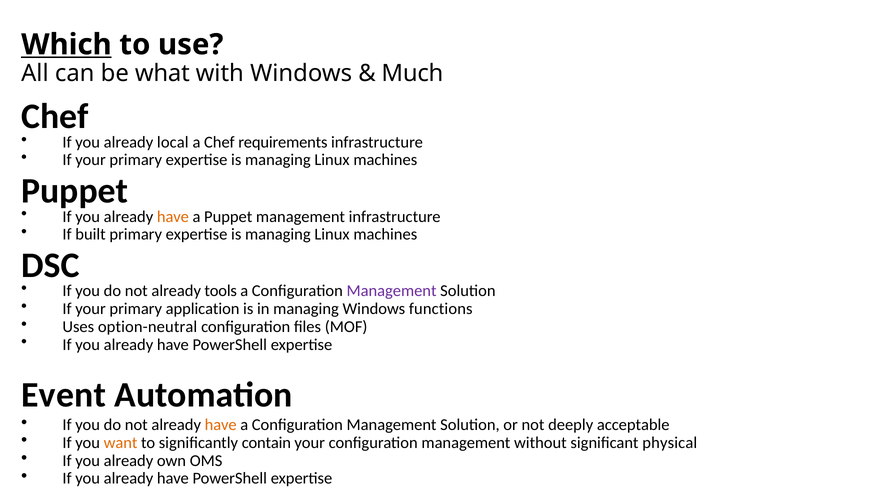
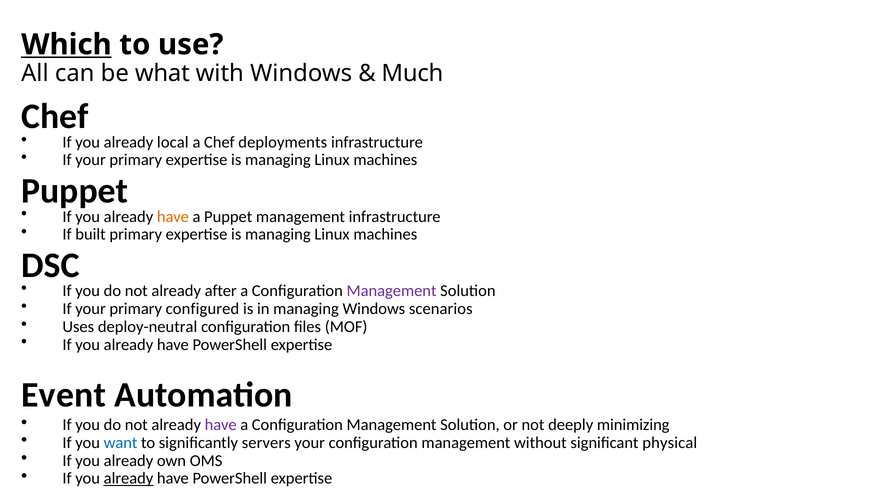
requirements: requirements -> deployments
tools: tools -> after
application: application -> configured
functions: functions -> scenarios
option-neutral: option-neutral -> deploy-neutral
have at (221, 424) colour: orange -> purple
acceptable: acceptable -> minimizing
want colour: orange -> blue
contain: contain -> servers
already at (129, 478) underline: none -> present
